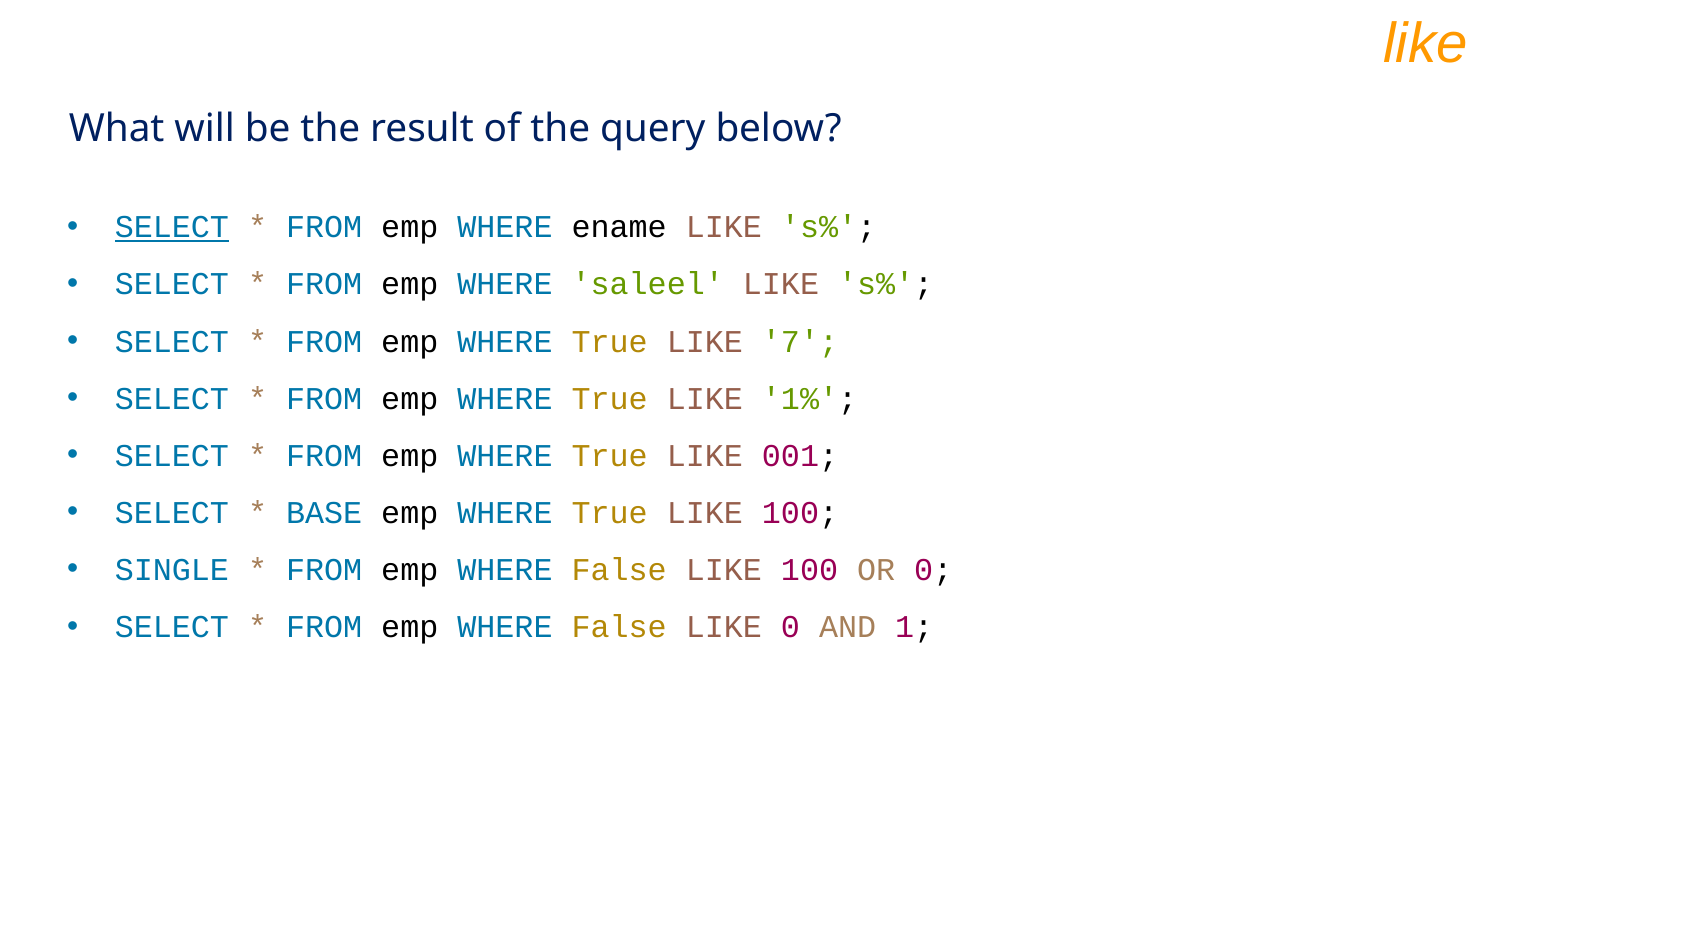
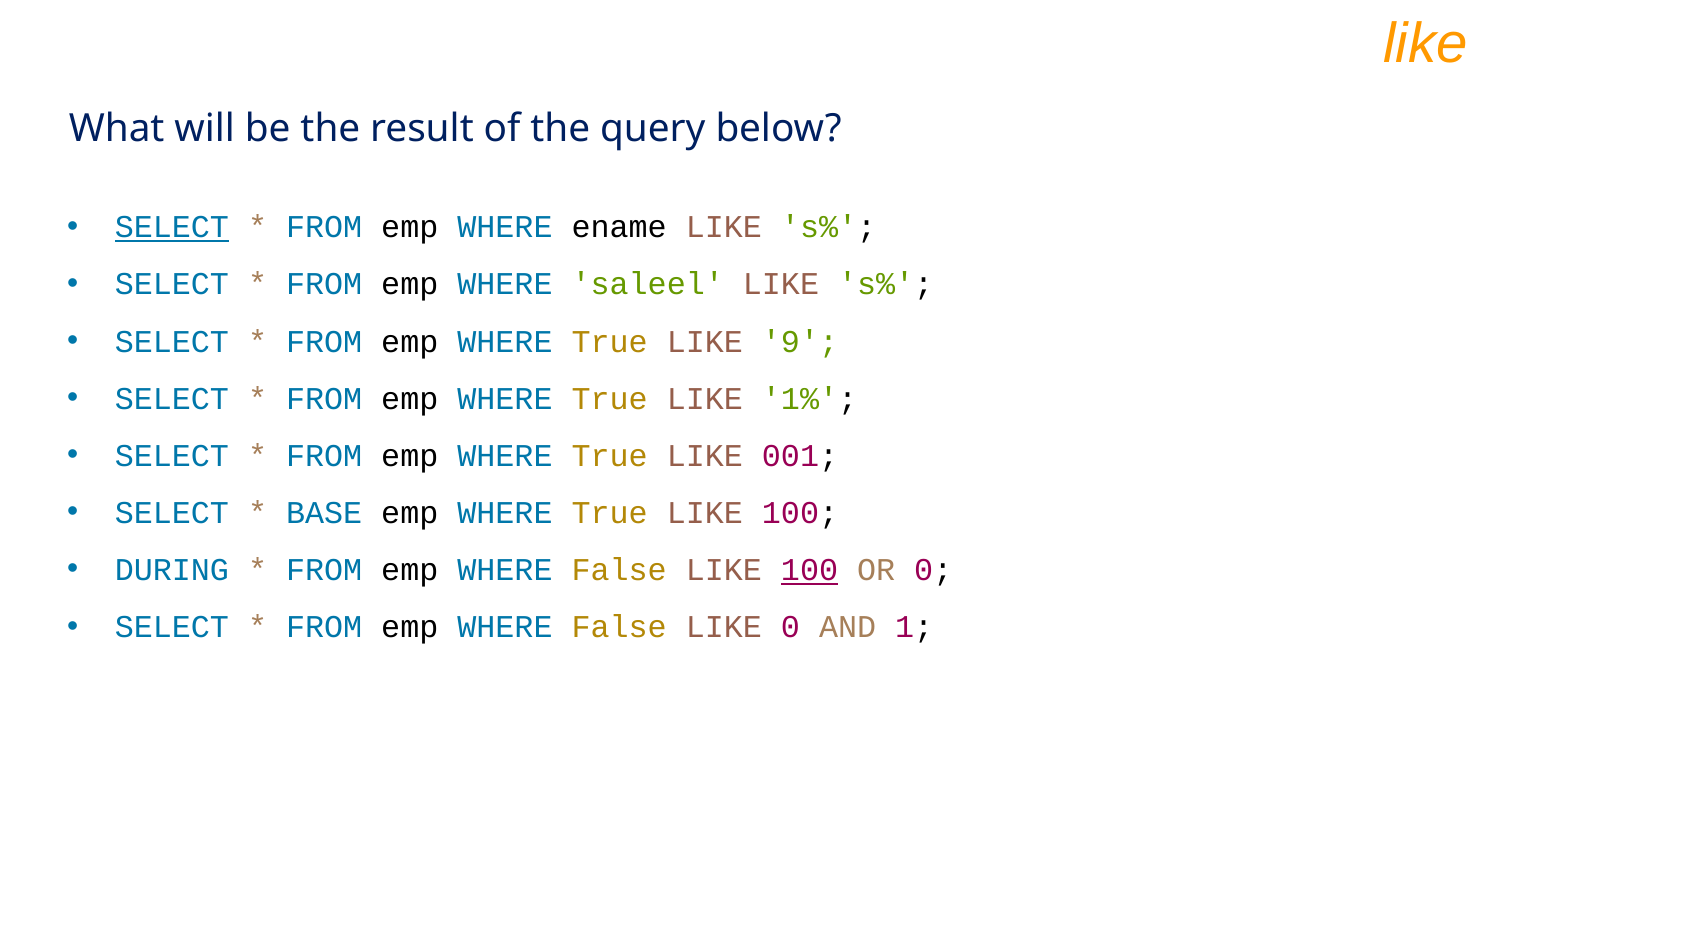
7: 7 -> 9
SINGLE: SINGLE -> DURING
100 at (810, 570) underline: none -> present
